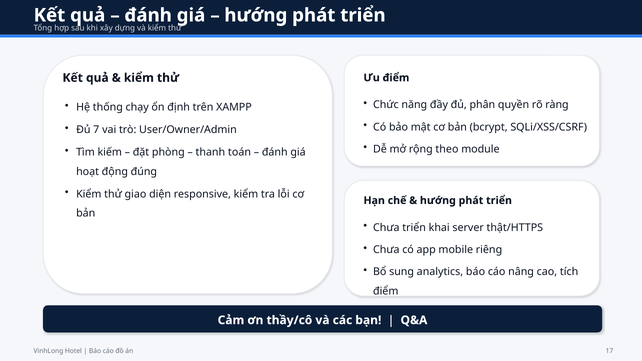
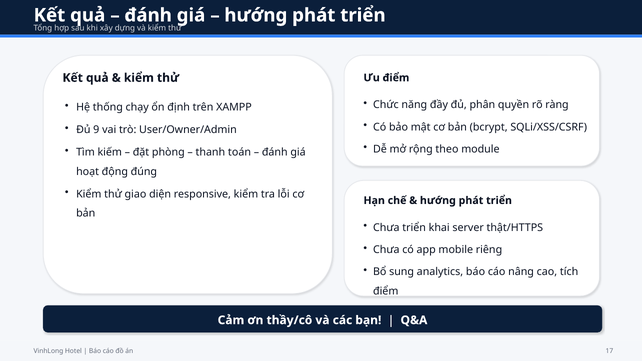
7: 7 -> 9
